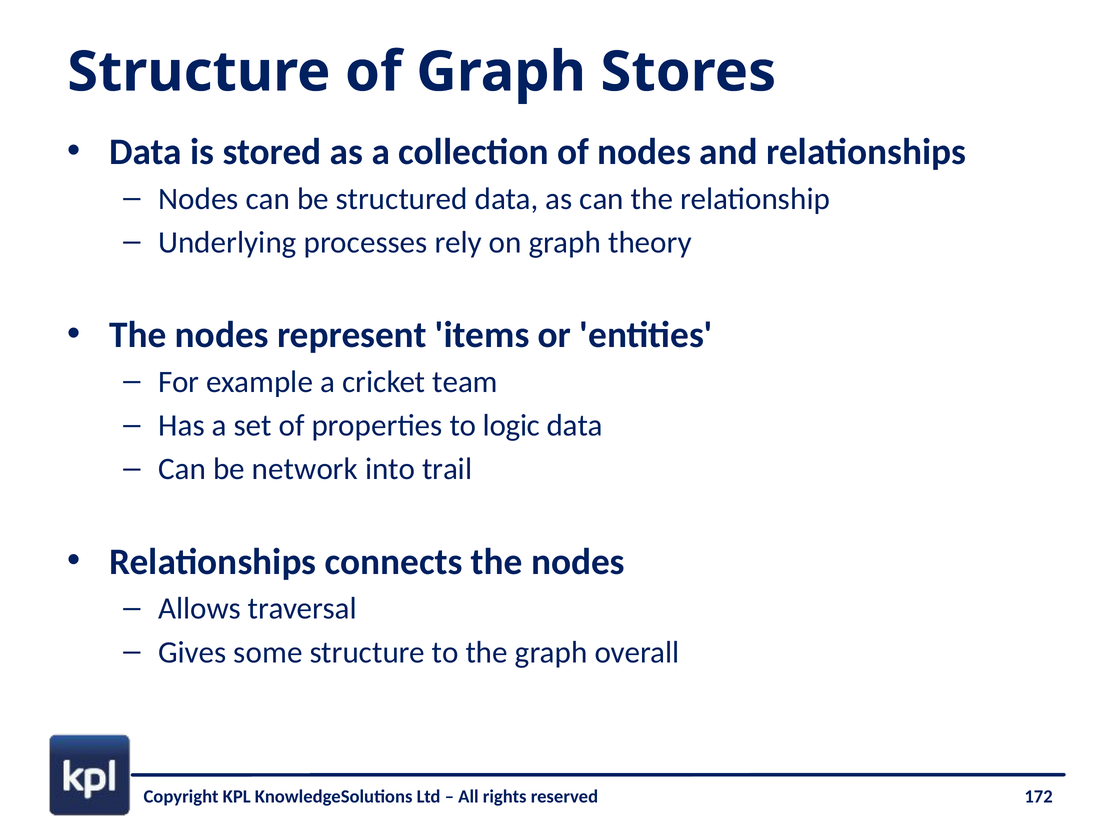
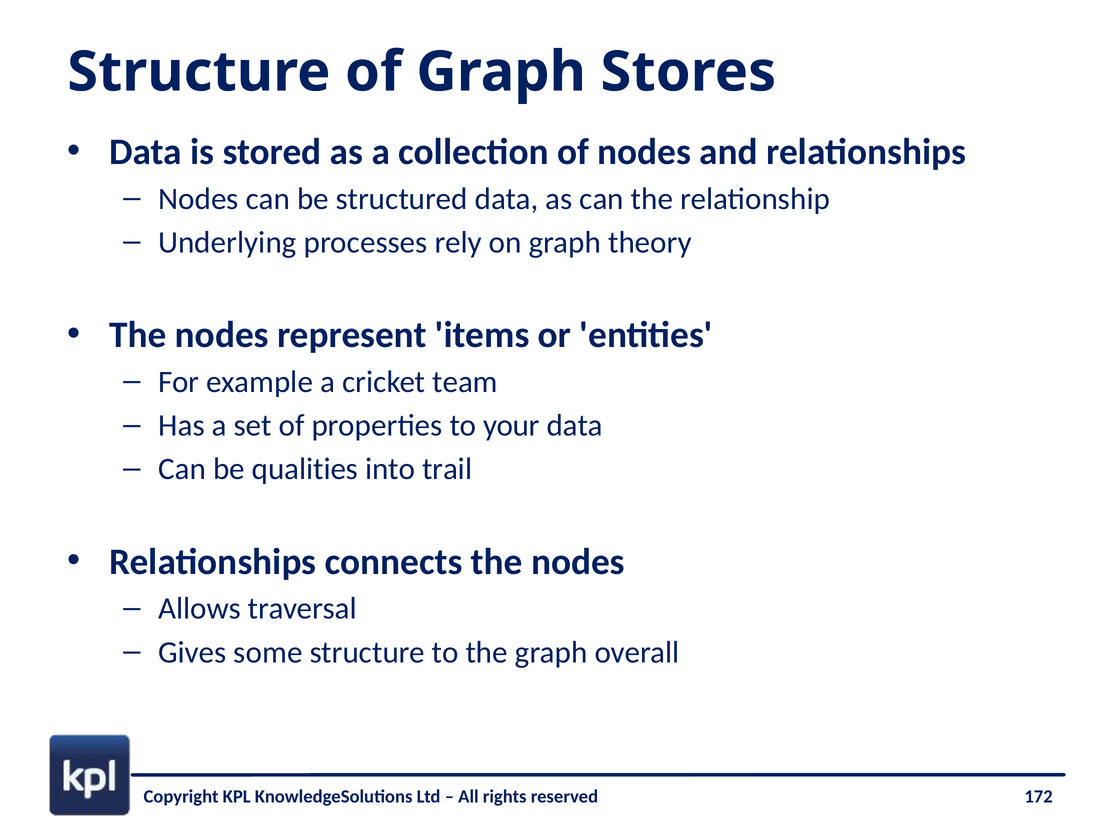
logic: logic -> your
network: network -> qualities
